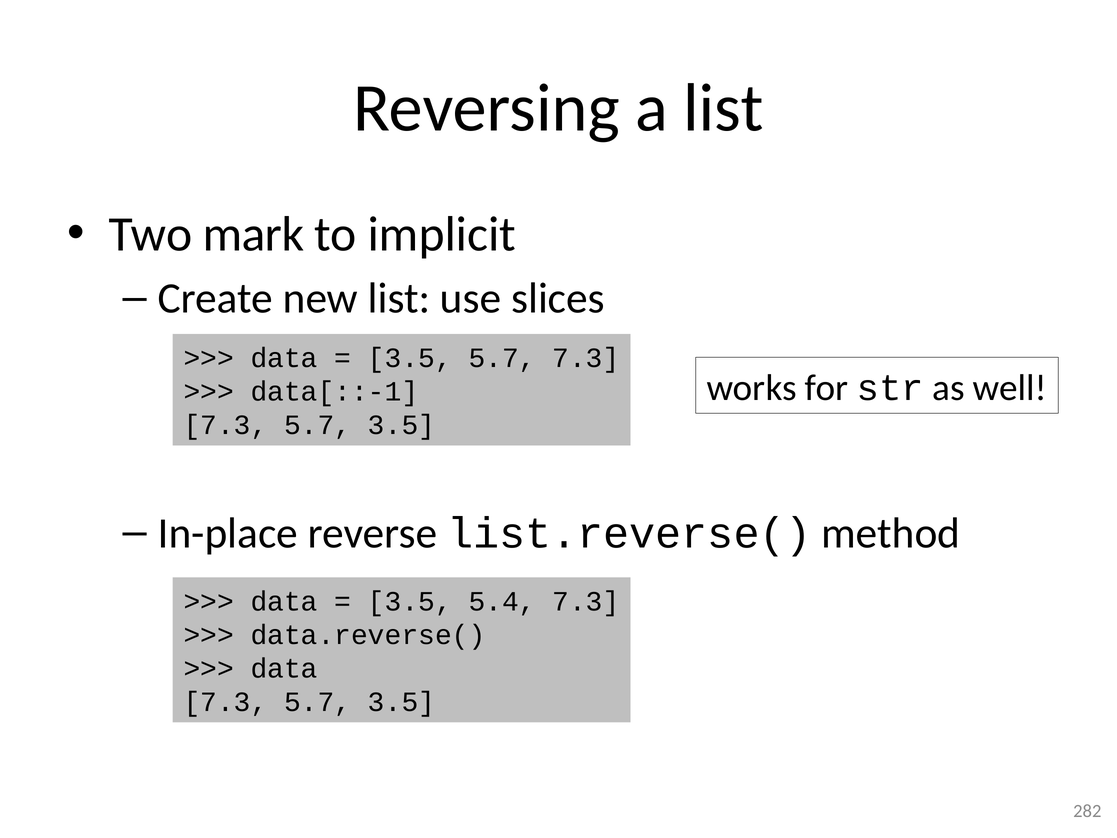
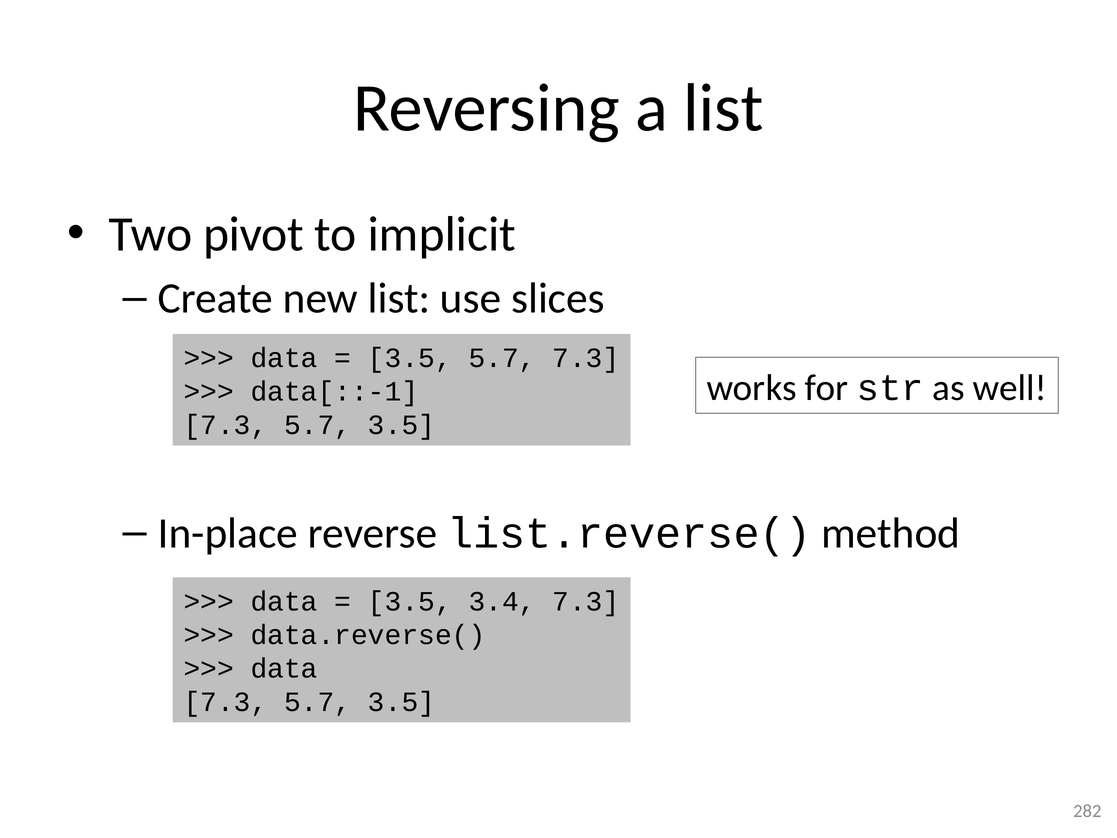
mark: mark -> pivot
5.4: 5.4 -> 3.4
